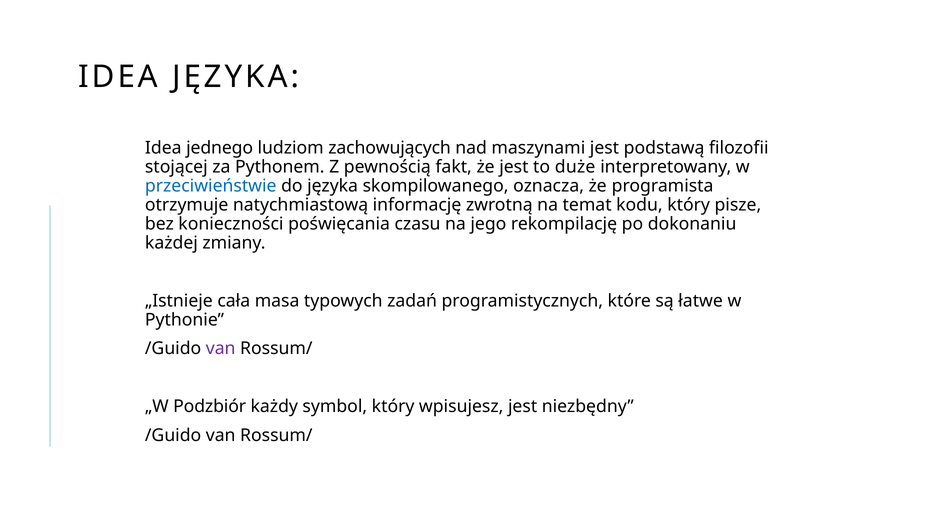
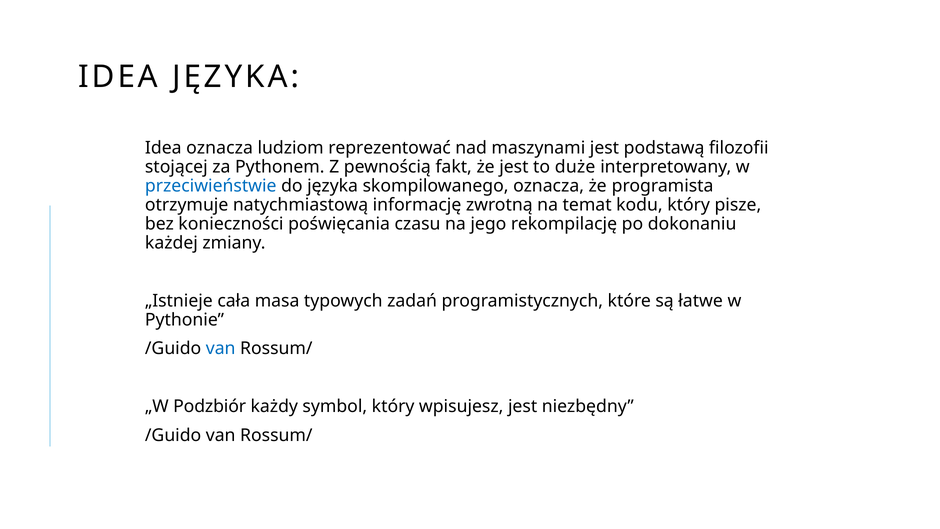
Idea jednego: jednego -> oznacza
zachowujących: zachowujących -> reprezentować
van at (221, 349) colour: purple -> blue
